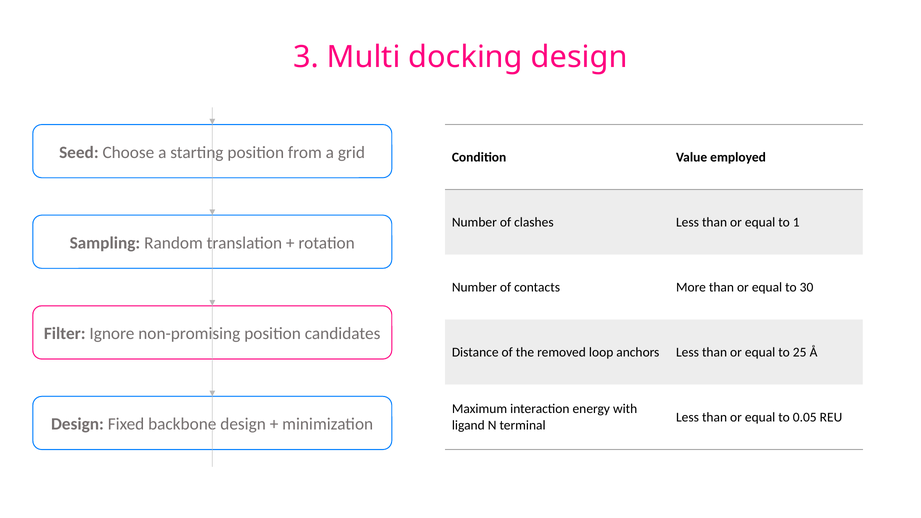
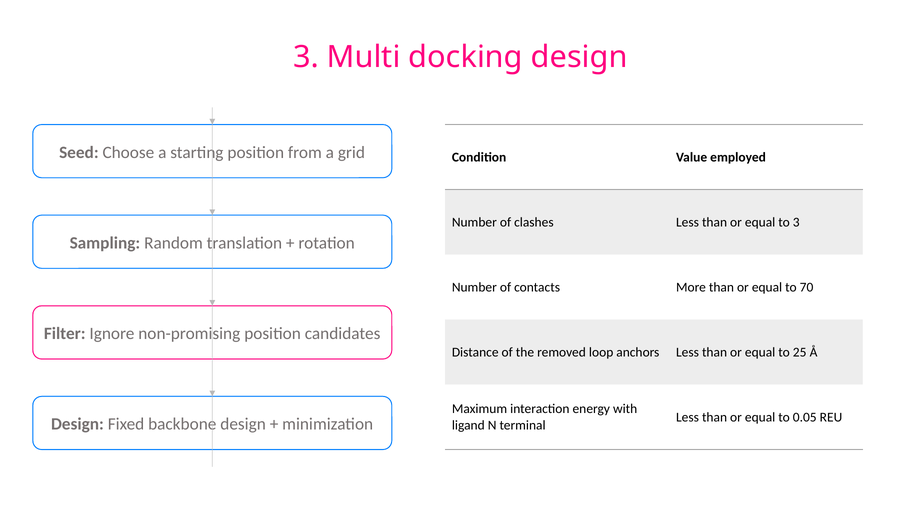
to 1: 1 -> 3
30: 30 -> 70
